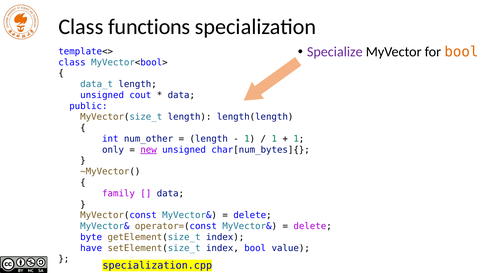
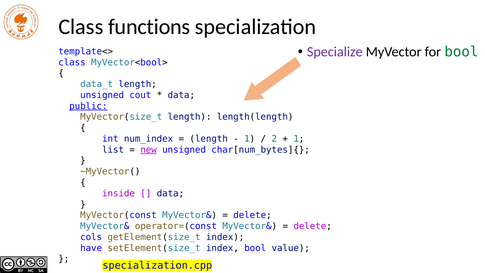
bool at (461, 52) colour: orange -> green
public underline: none -> present
num_other: num_other -> num_index
1 at (274, 139): 1 -> 2
only: only -> list
family: family -> inside
byte: byte -> cols
